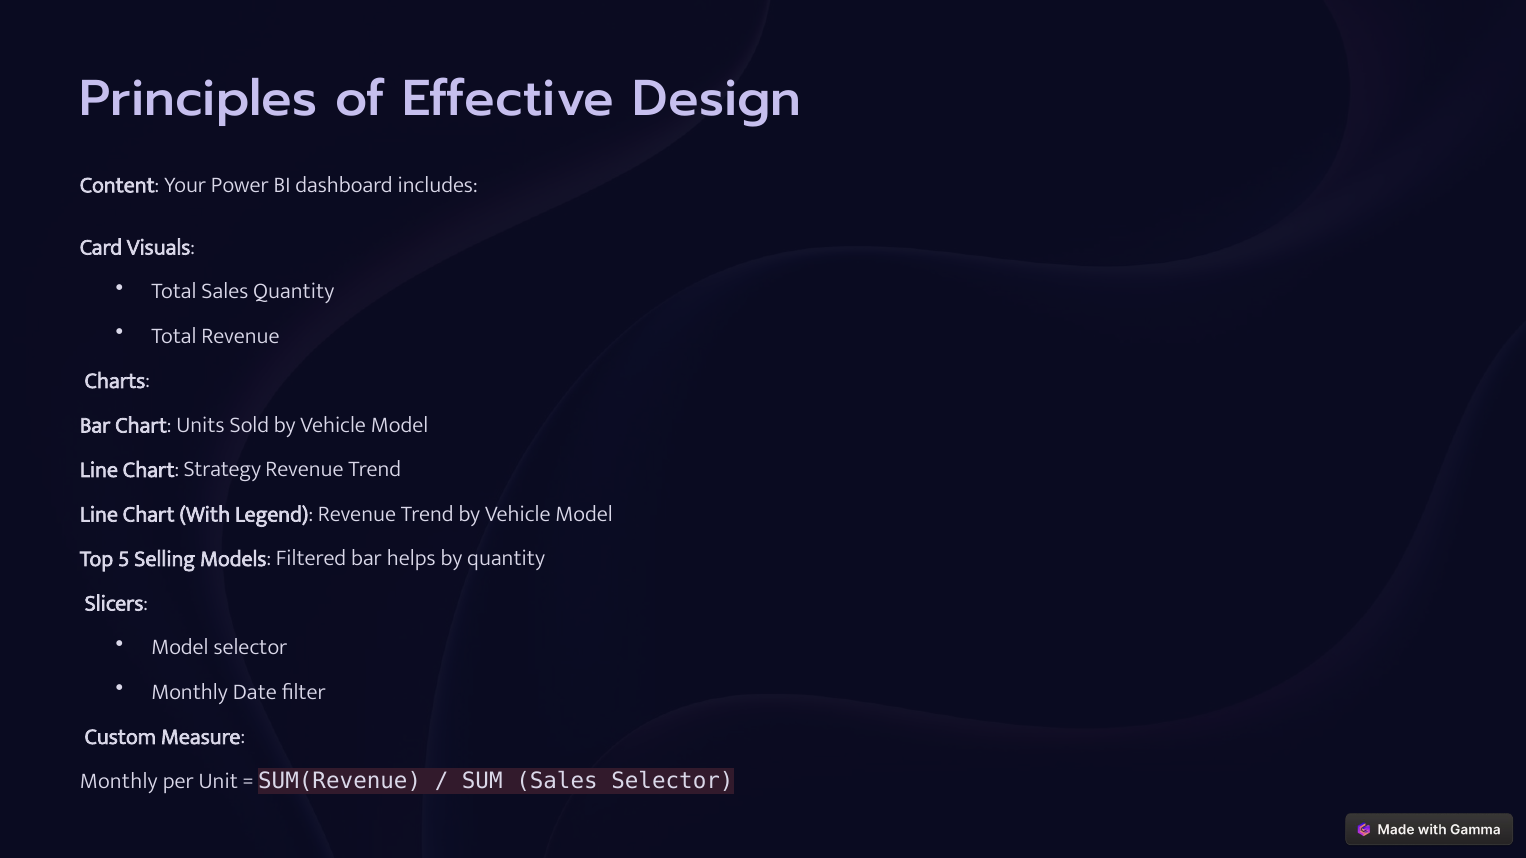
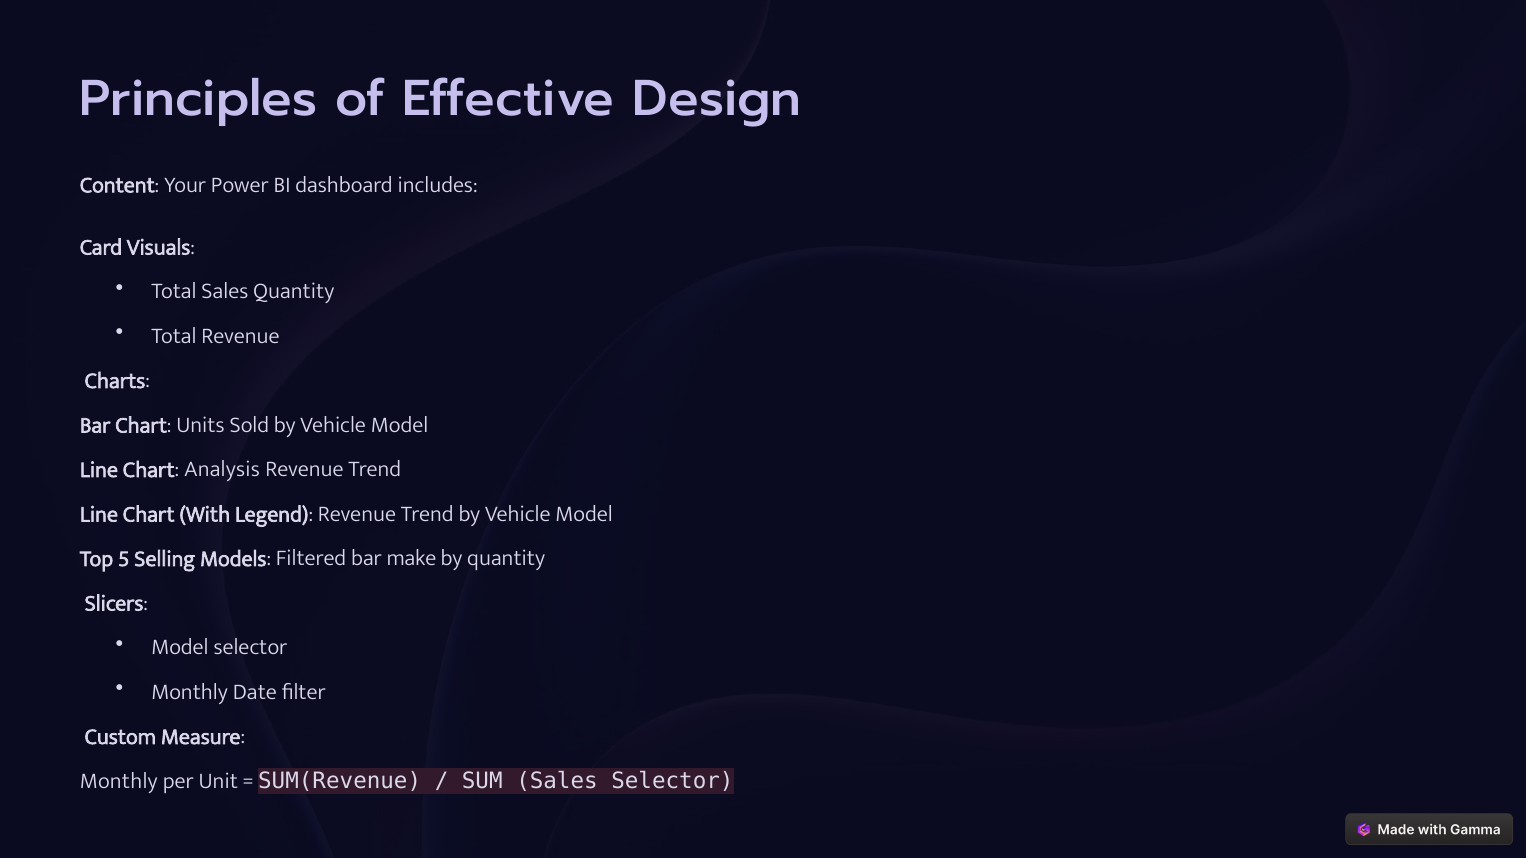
Strategy: Strategy -> Analysis
helps: helps -> make
